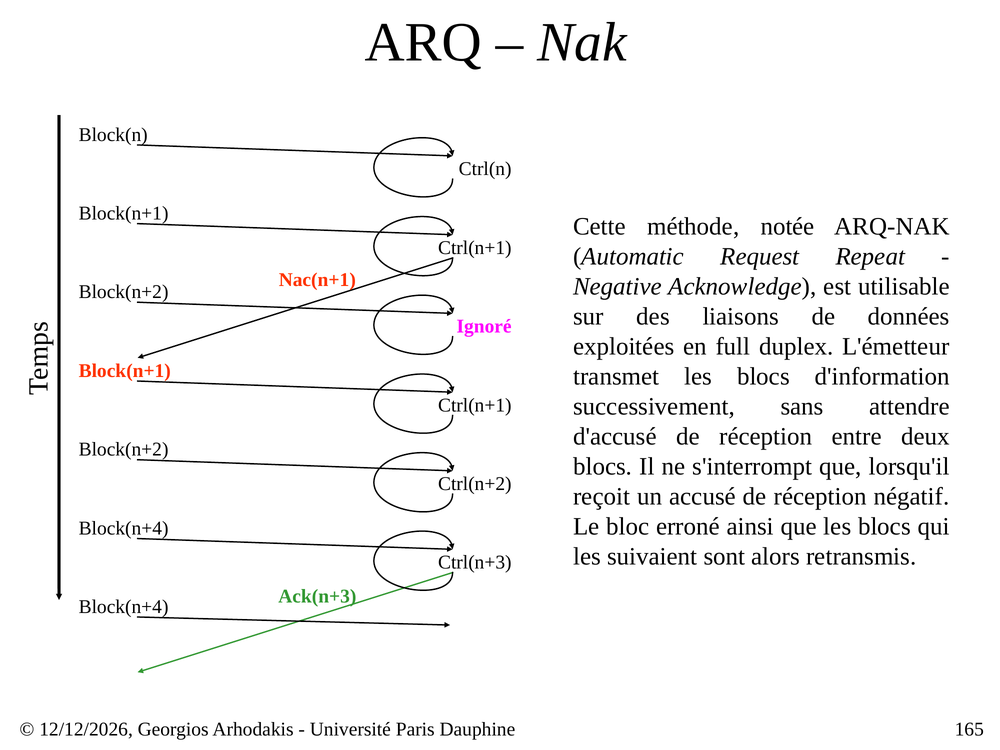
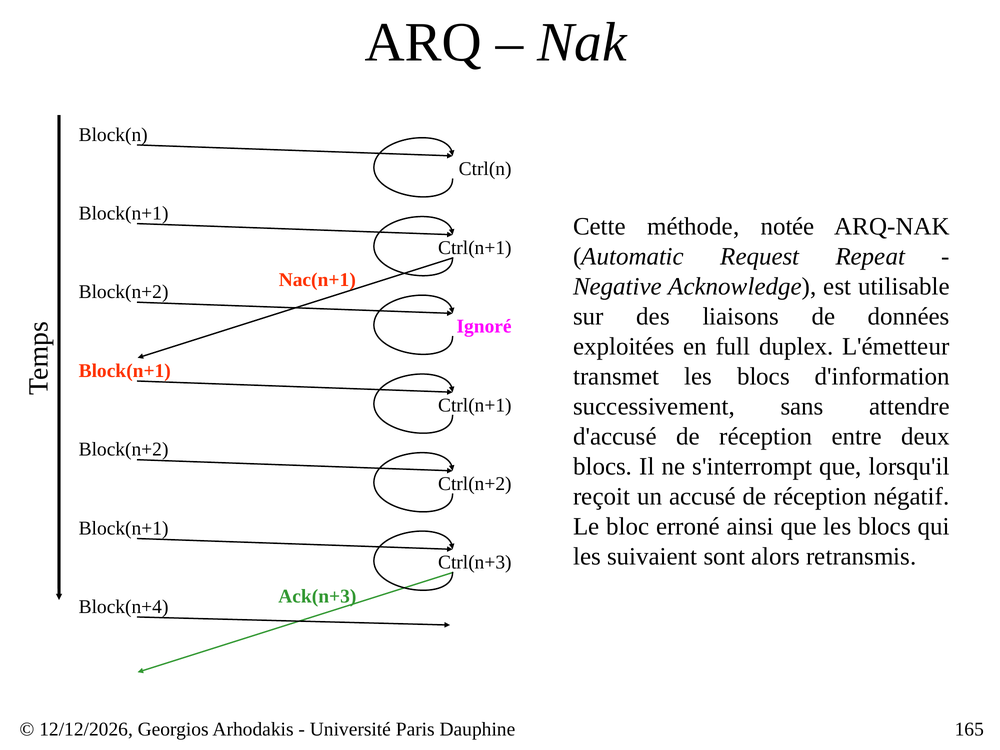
Block(n+4 at (124, 528): Block(n+4 -> Block(n+1
